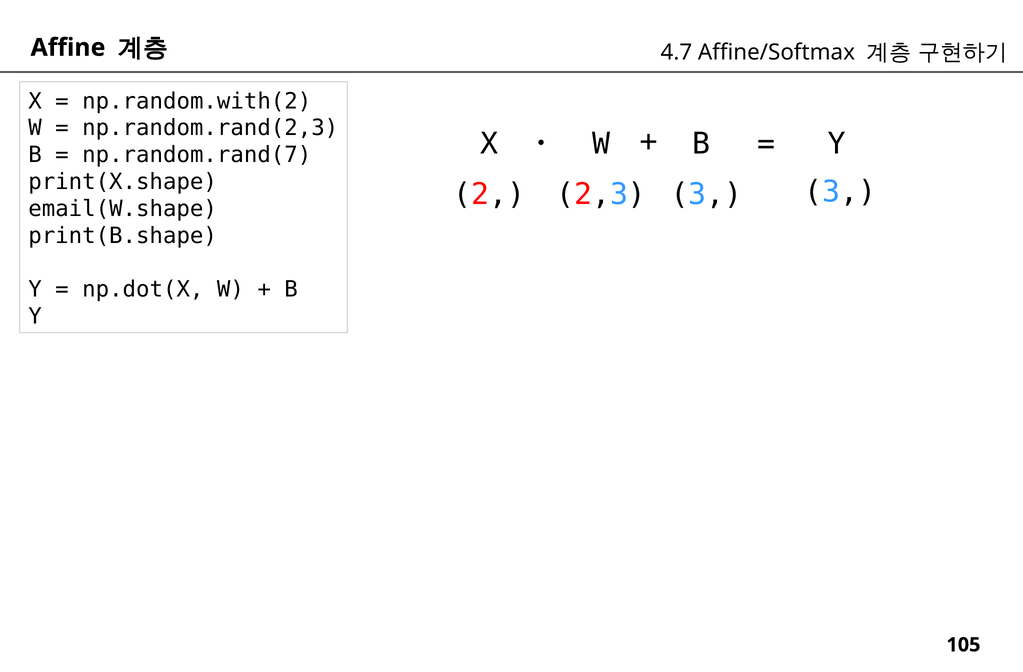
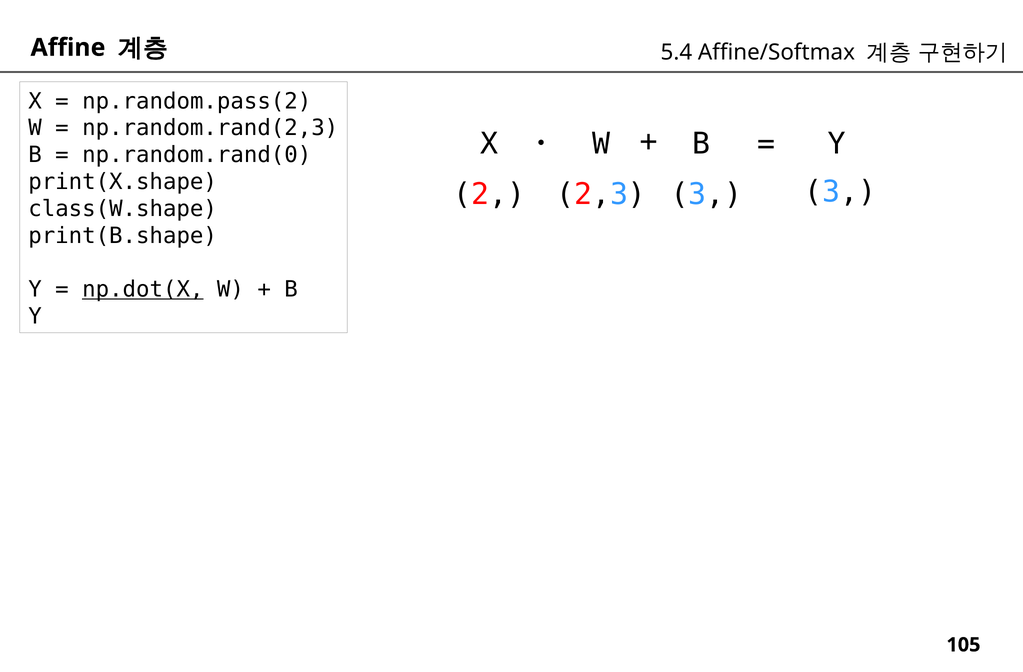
4.7: 4.7 -> 5.4
np.random.with(2: np.random.with(2 -> np.random.pass(2
np.random.rand(7: np.random.rand(7 -> np.random.rand(0
email(W.shape: email(W.shape -> class(W.shape
np.dot(X underline: none -> present
